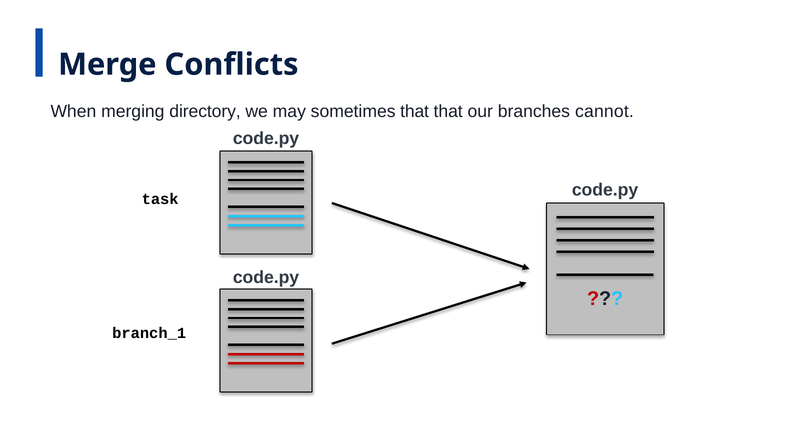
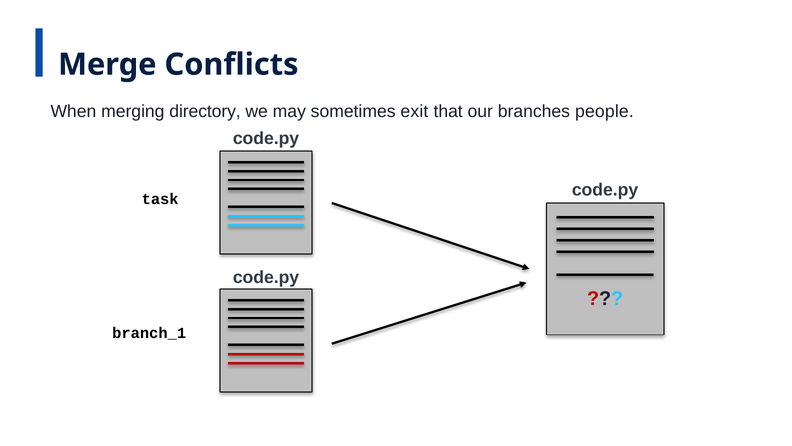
sometimes that: that -> exit
cannot: cannot -> people
